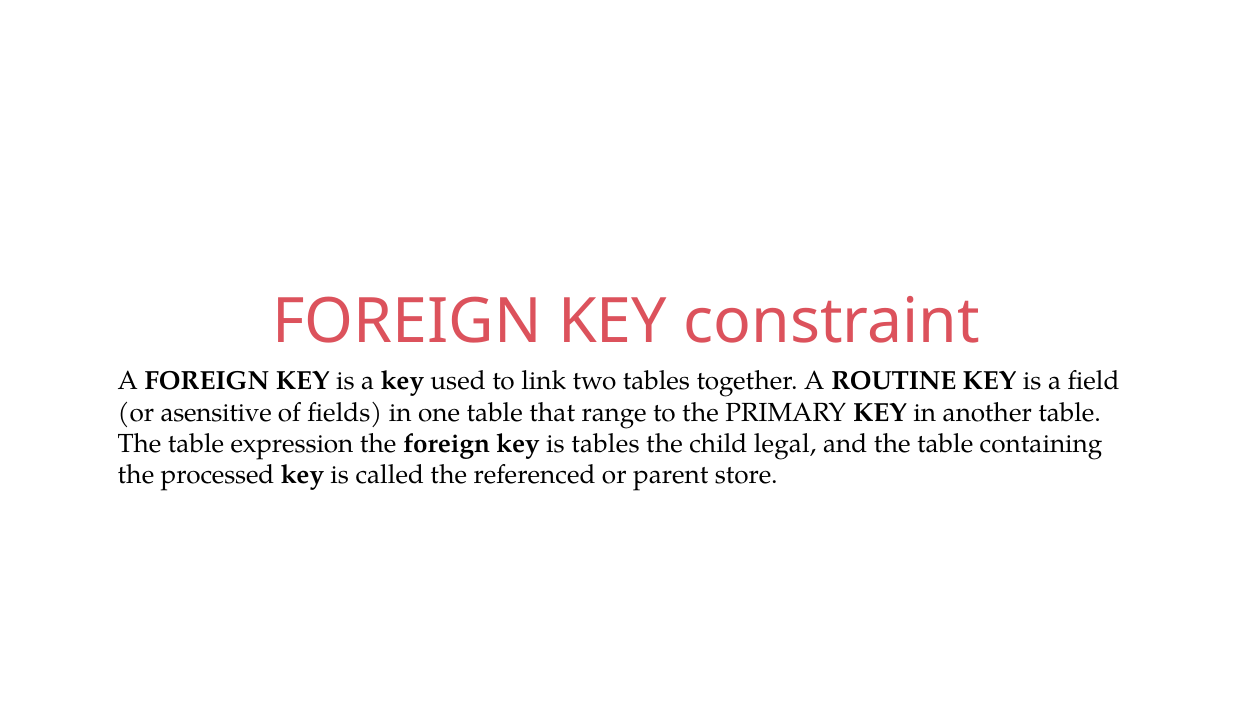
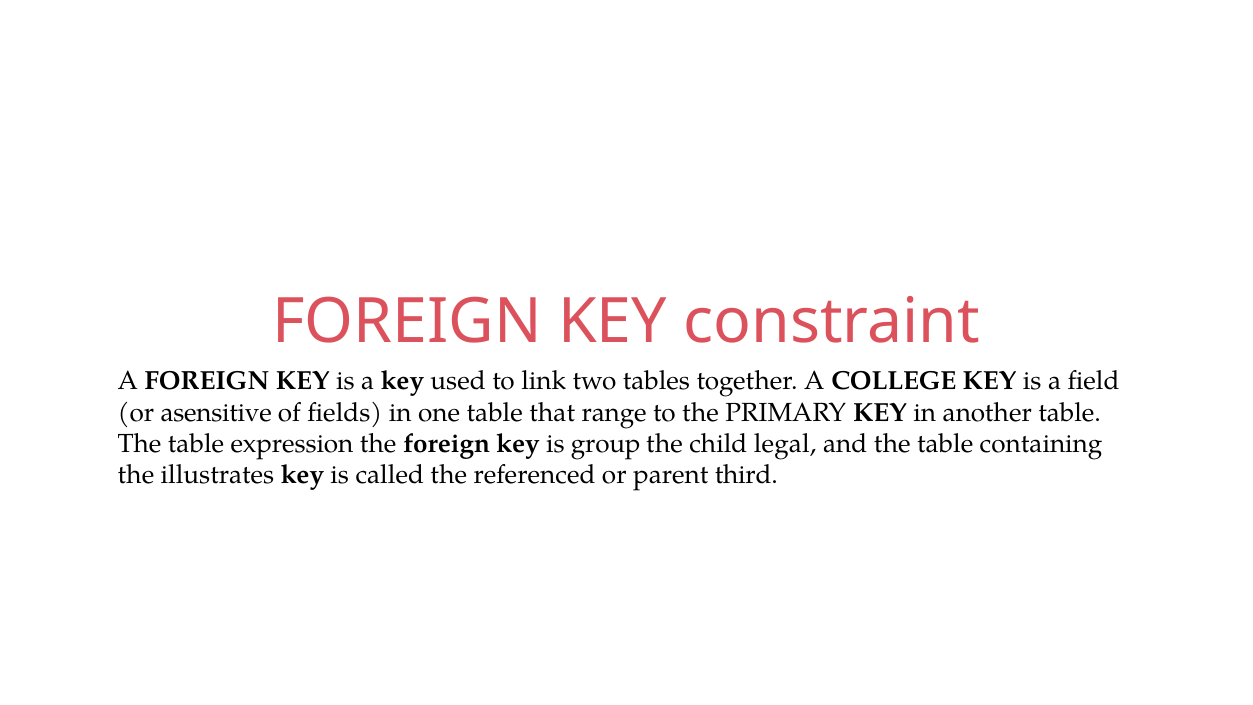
ROUTINE: ROUTINE -> COLLEGE
is tables: tables -> group
processed: processed -> illustrates
store: store -> third
